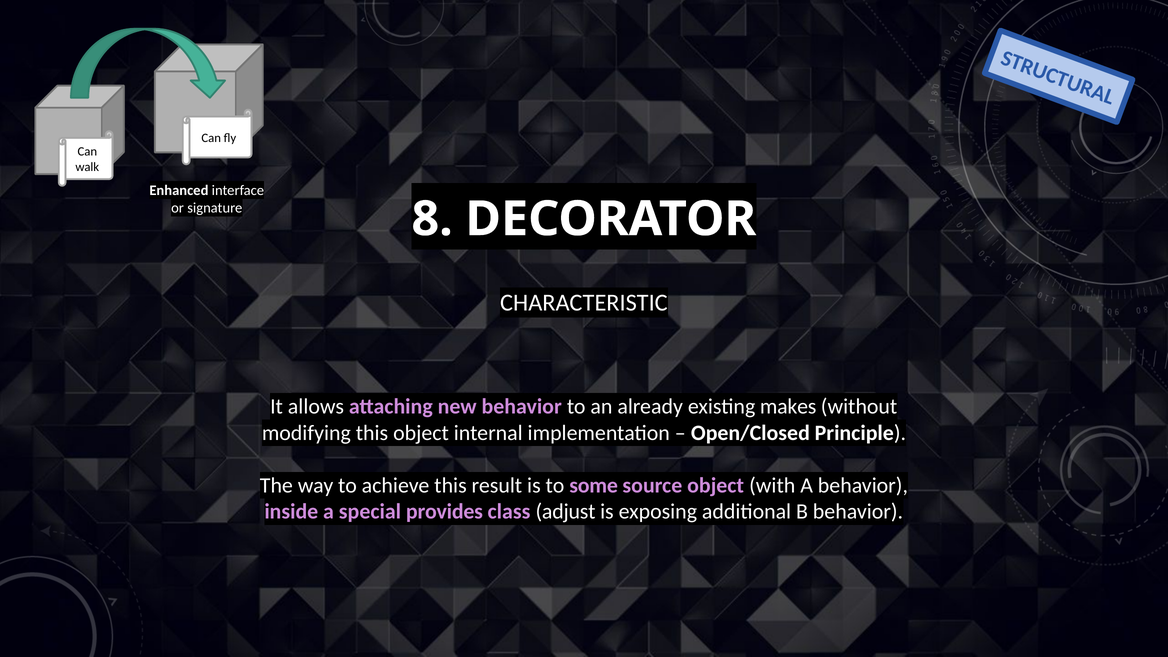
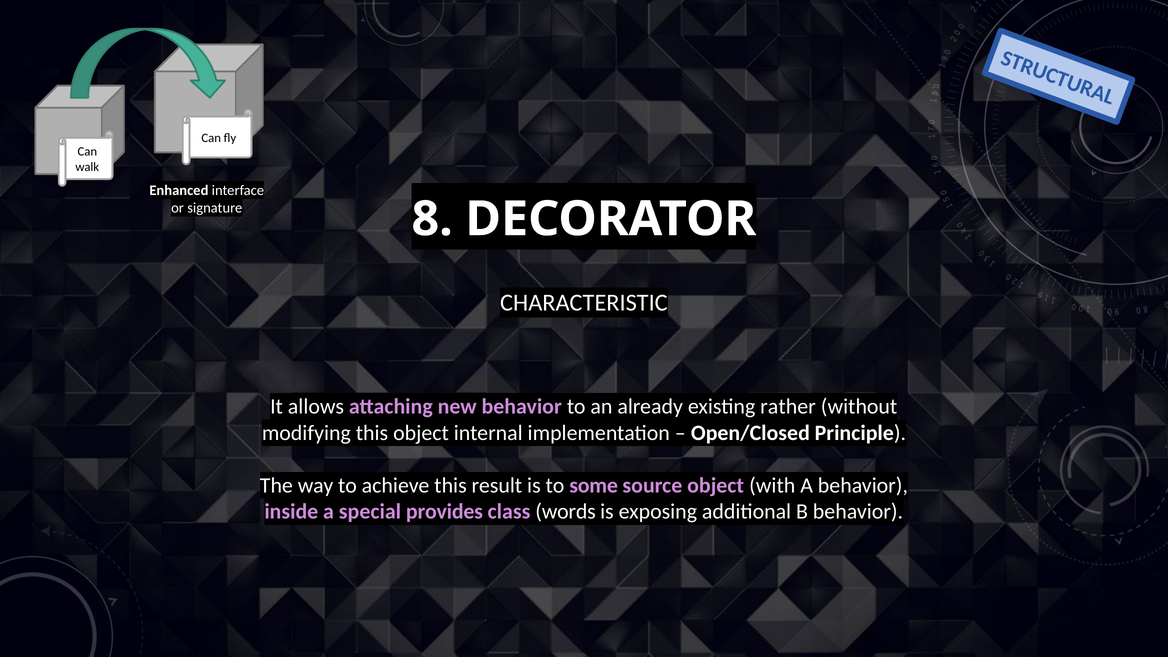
makes: makes -> rather
adjust: adjust -> words
